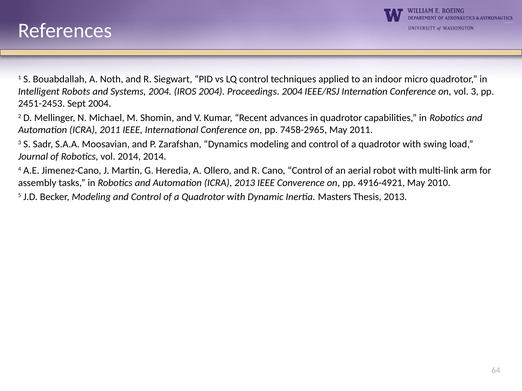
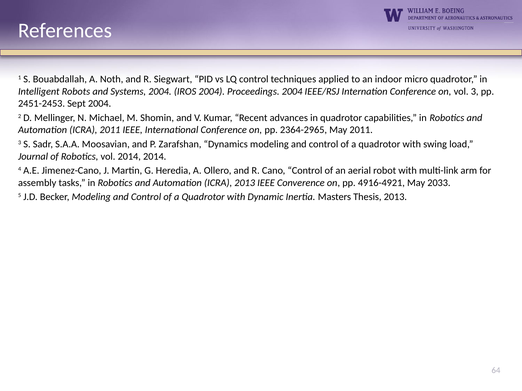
7458-2965: 7458-2965 -> 2364-2965
2010: 2010 -> 2033
